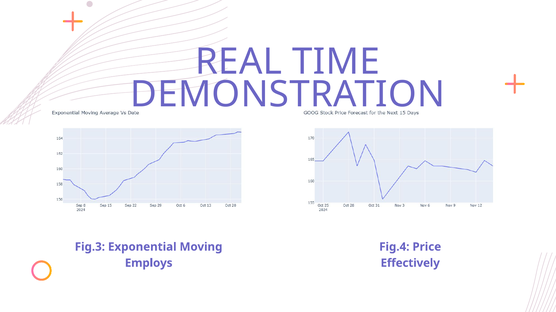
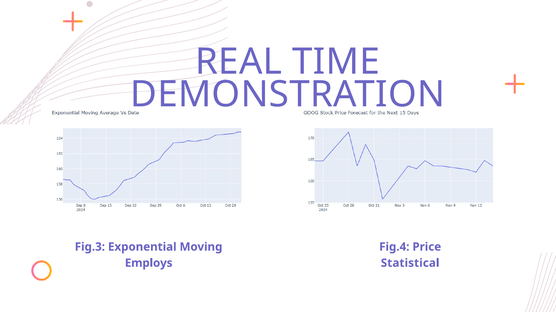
Effectively: Effectively -> Statistical
